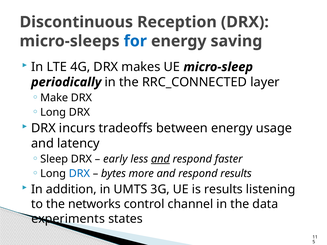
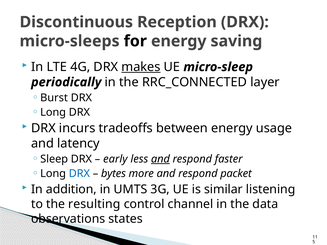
for colour: blue -> black
makes underline: none -> present
Make: Make -> Burst
respond results: results -> packet
is results: results -> similar
networks: networks -> resulting
experiments: experiments -> observations
